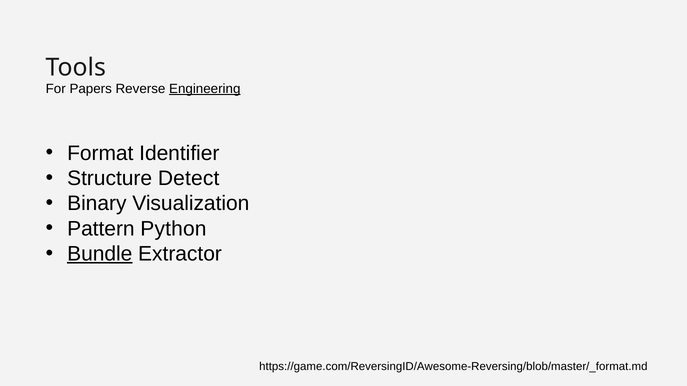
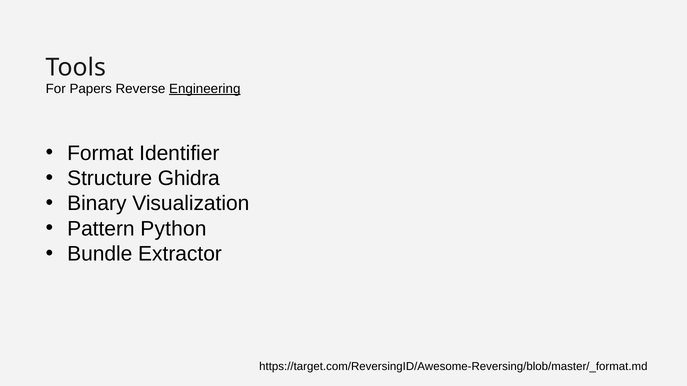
Detect: Detect -> Ghidra
Bundle underline: present -> none
https://game.com/ReversingID/Awesome-Reversing/blob/master/_format.md: https://game.com/ReversingID/Awesome-Reversing/blob/master/_format.md -> https://target.com/ReversingID/Awesome-Reversing/blob/master/_format.md
